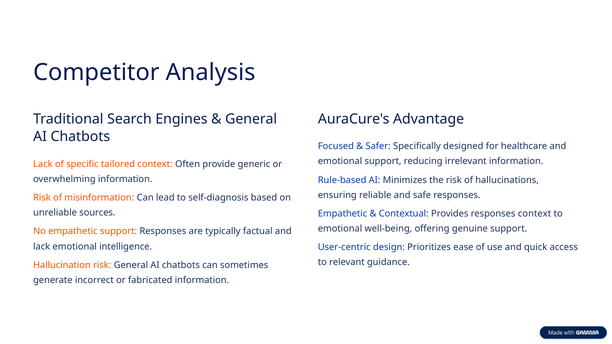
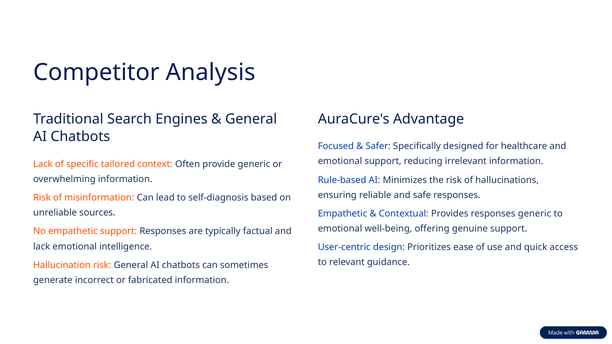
responses context: context -> generic
